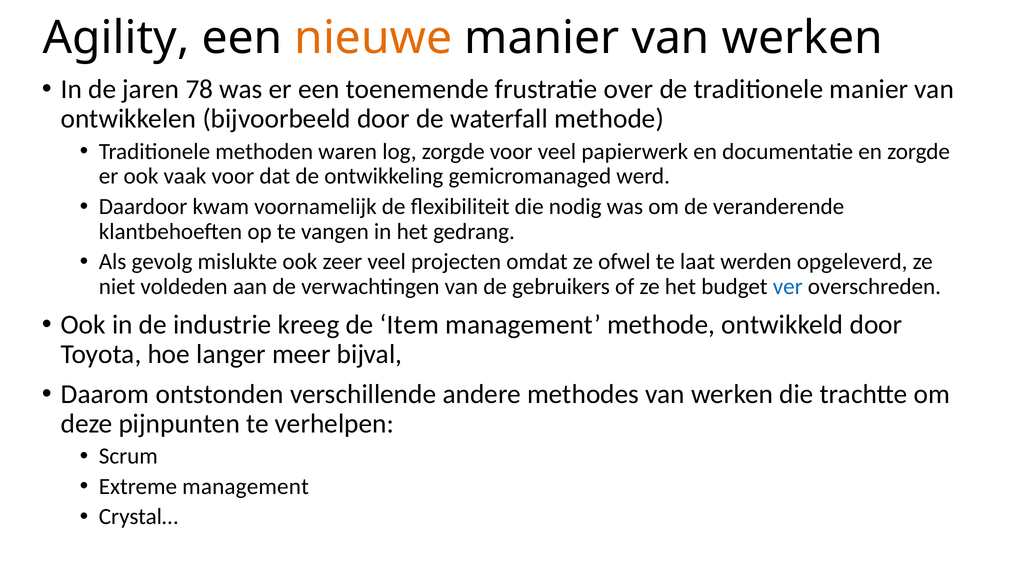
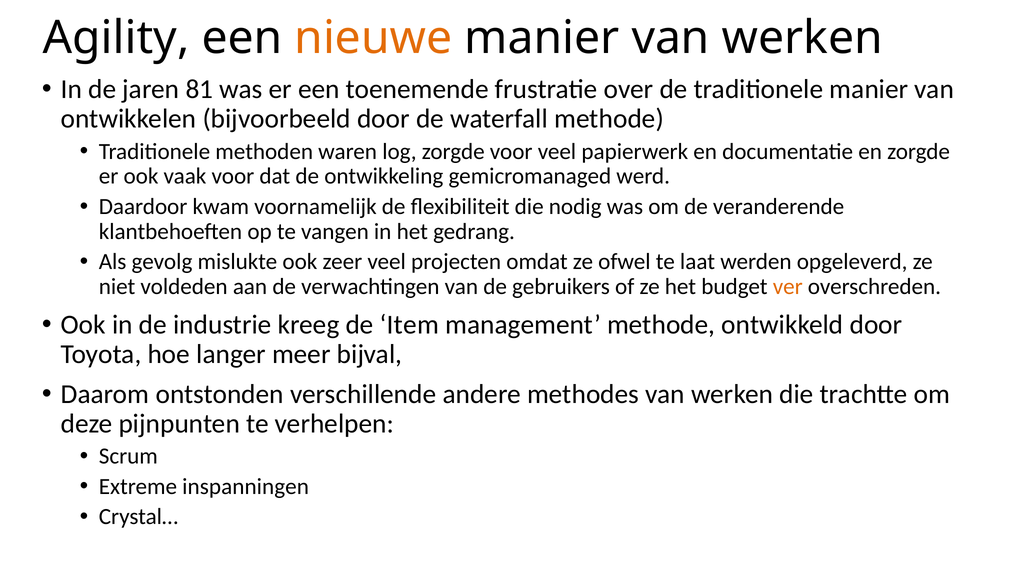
78: 78 -> 81
ver colour: blue -> orange
Extreme management: management -> inspanningen
